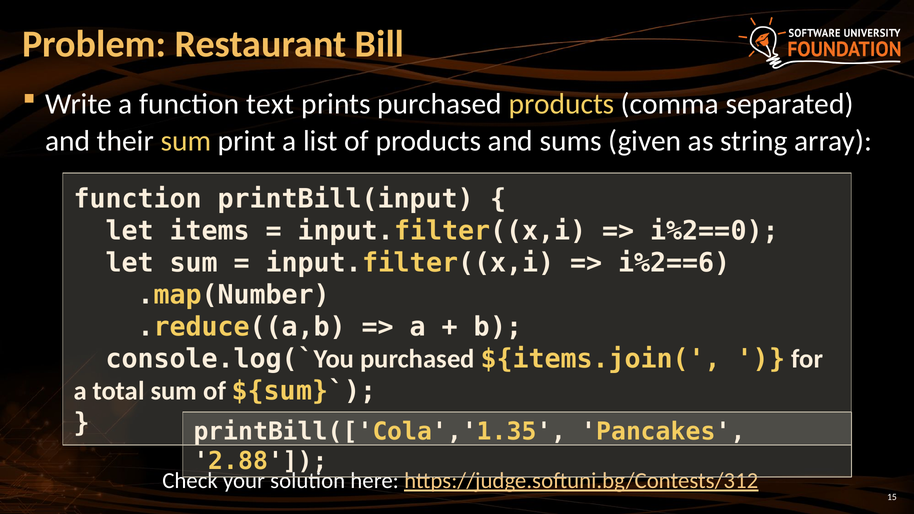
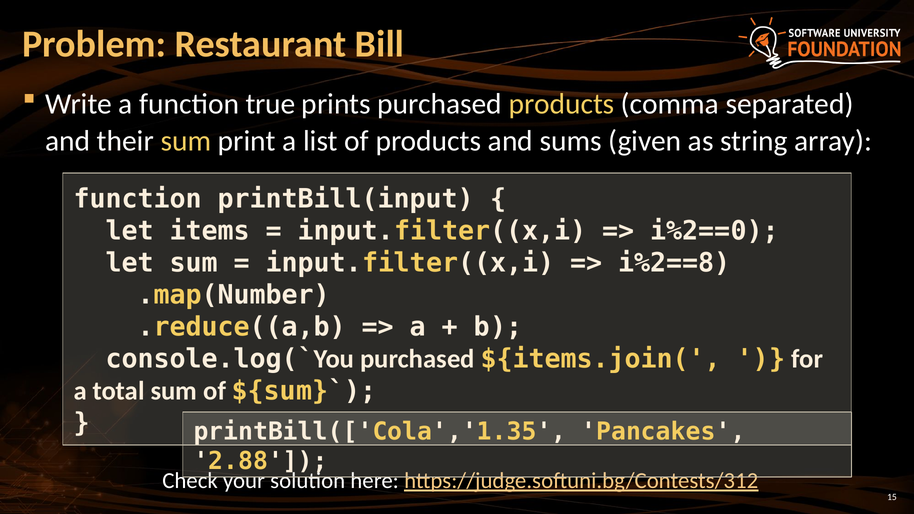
text: text -> true
i%2==6: i%2==6 -> i%2==8
